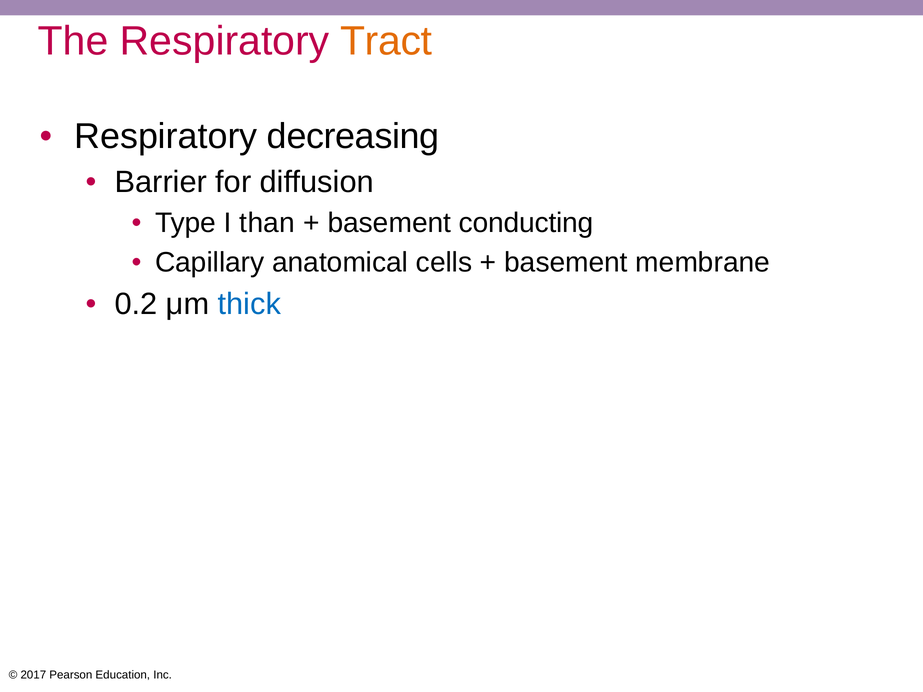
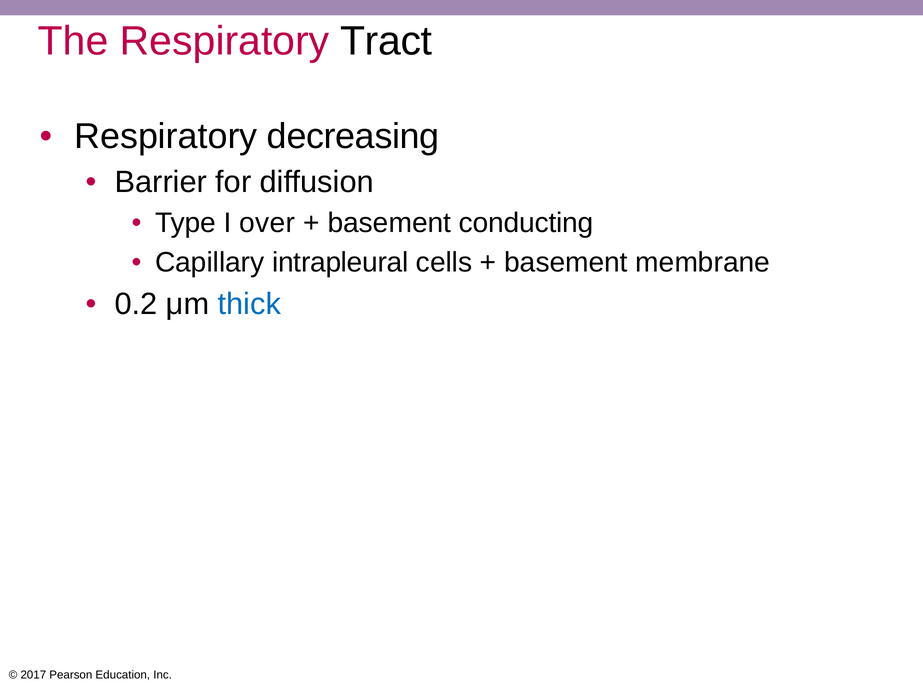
Tract colour: orange -> black
than: than -> over
anatomical: anatomical -> intrapleural
